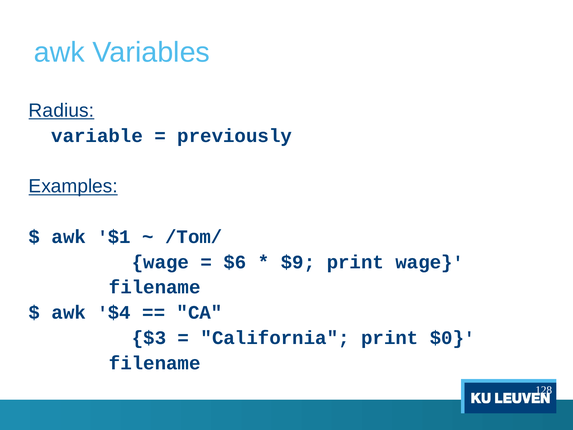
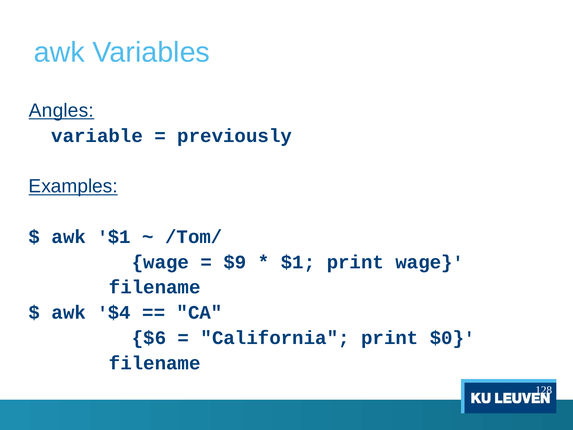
Radius: Radius -> Angles
$6: $6 -> $9
$9 at (298, 262): $9 -> $1
$3: $3 -> $6
